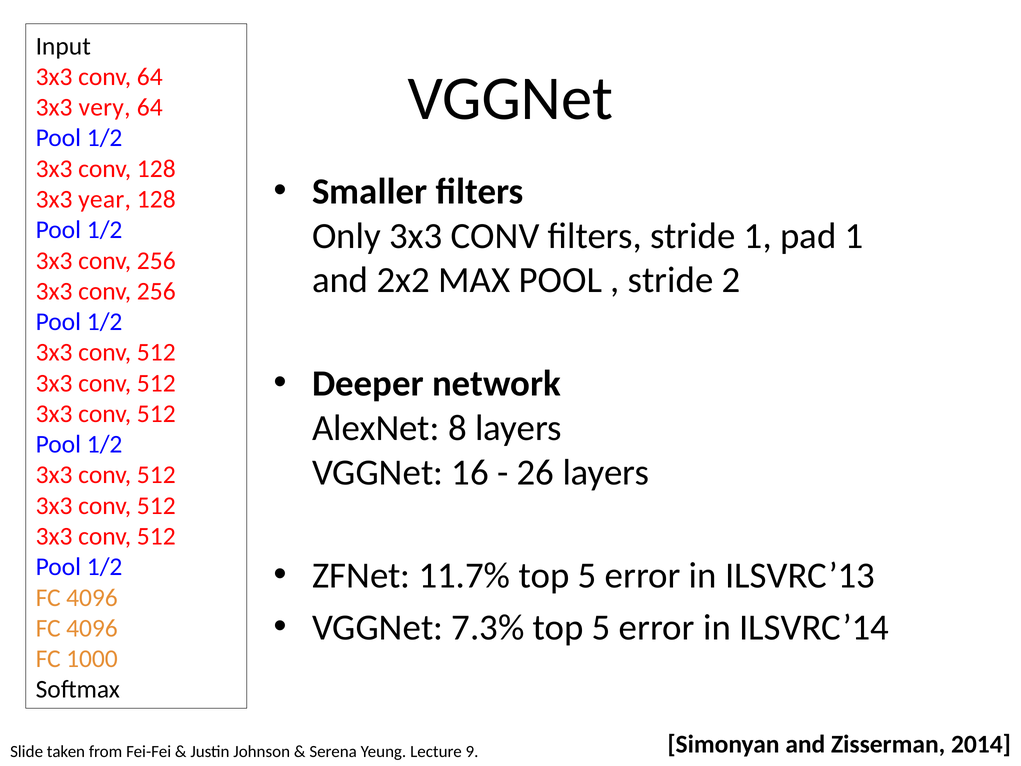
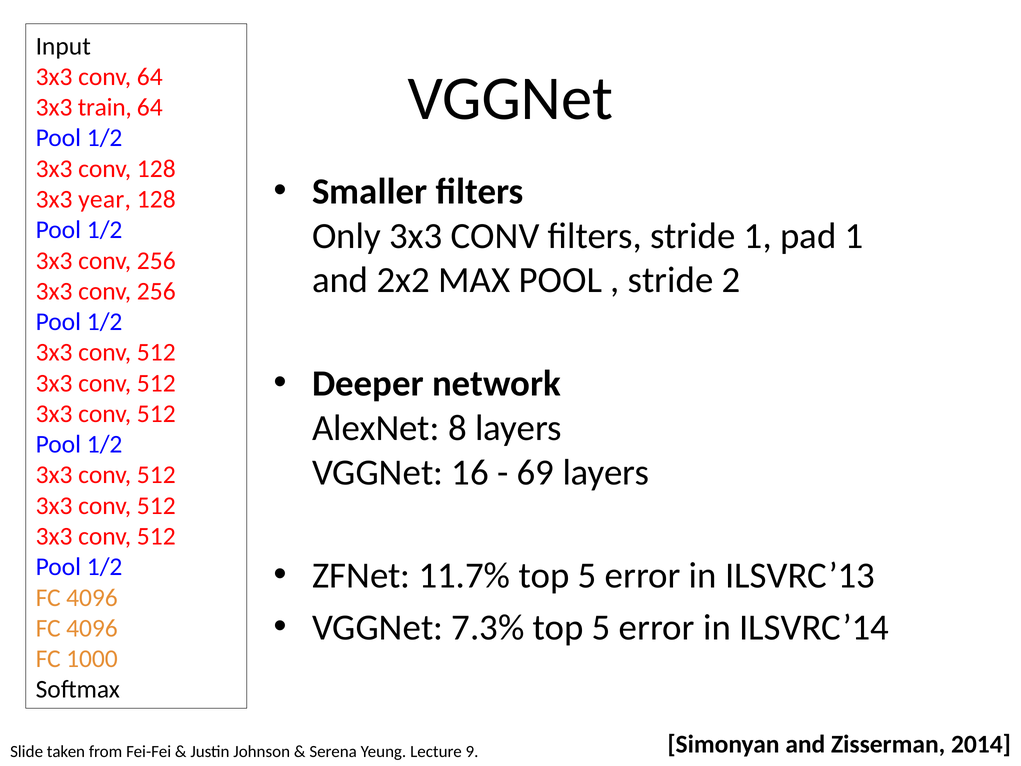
very: very -> train
26: 26 -> 69
